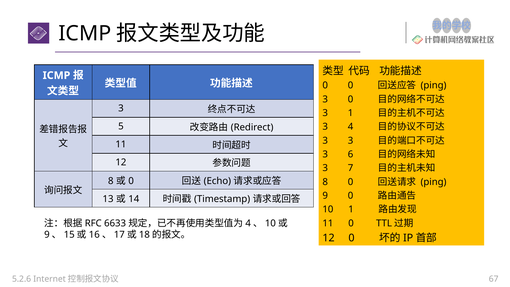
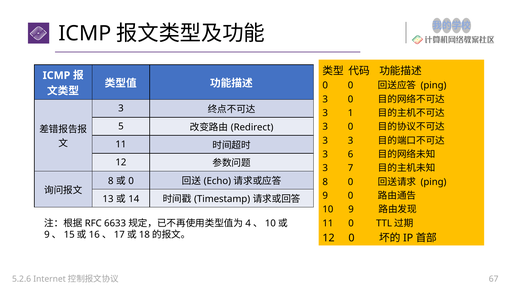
4 at (351, 127): 4 -> 0
10 1: 1 -> 9
